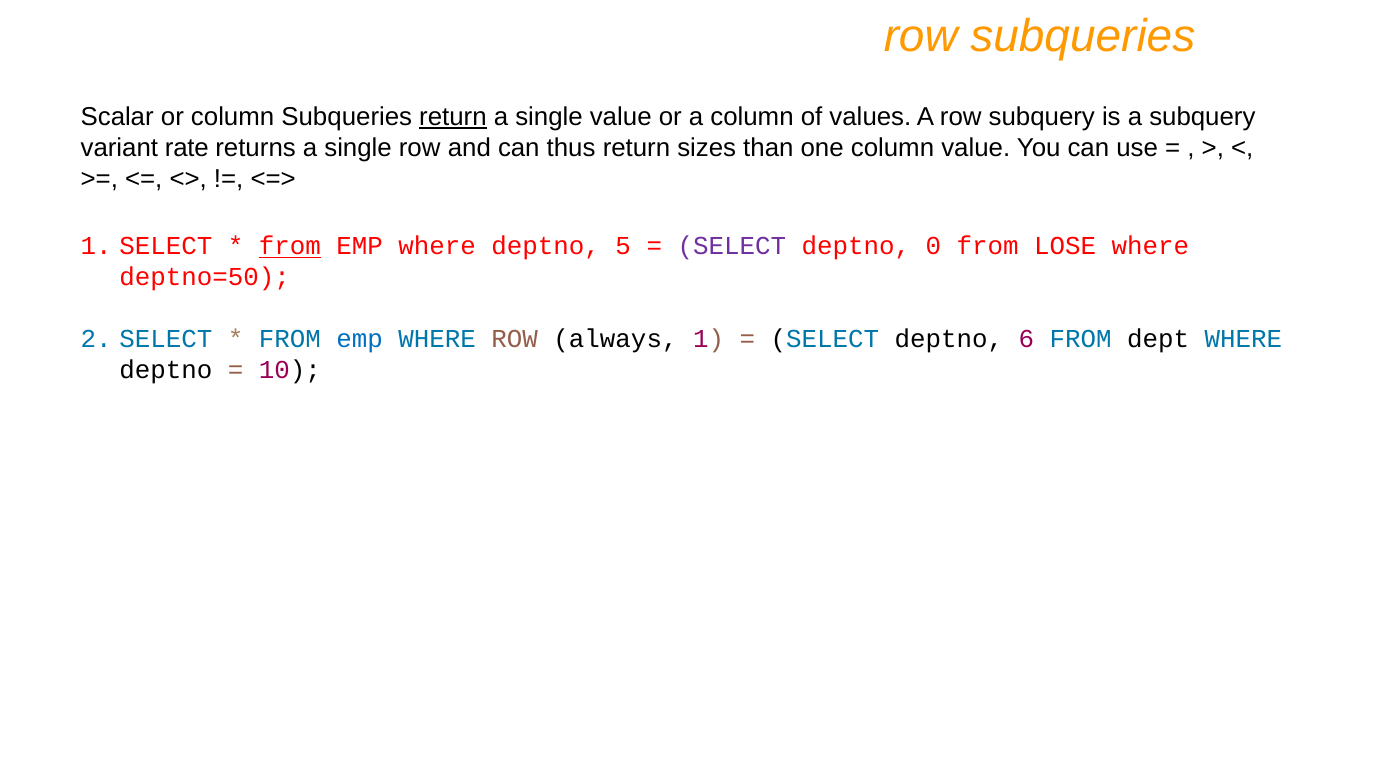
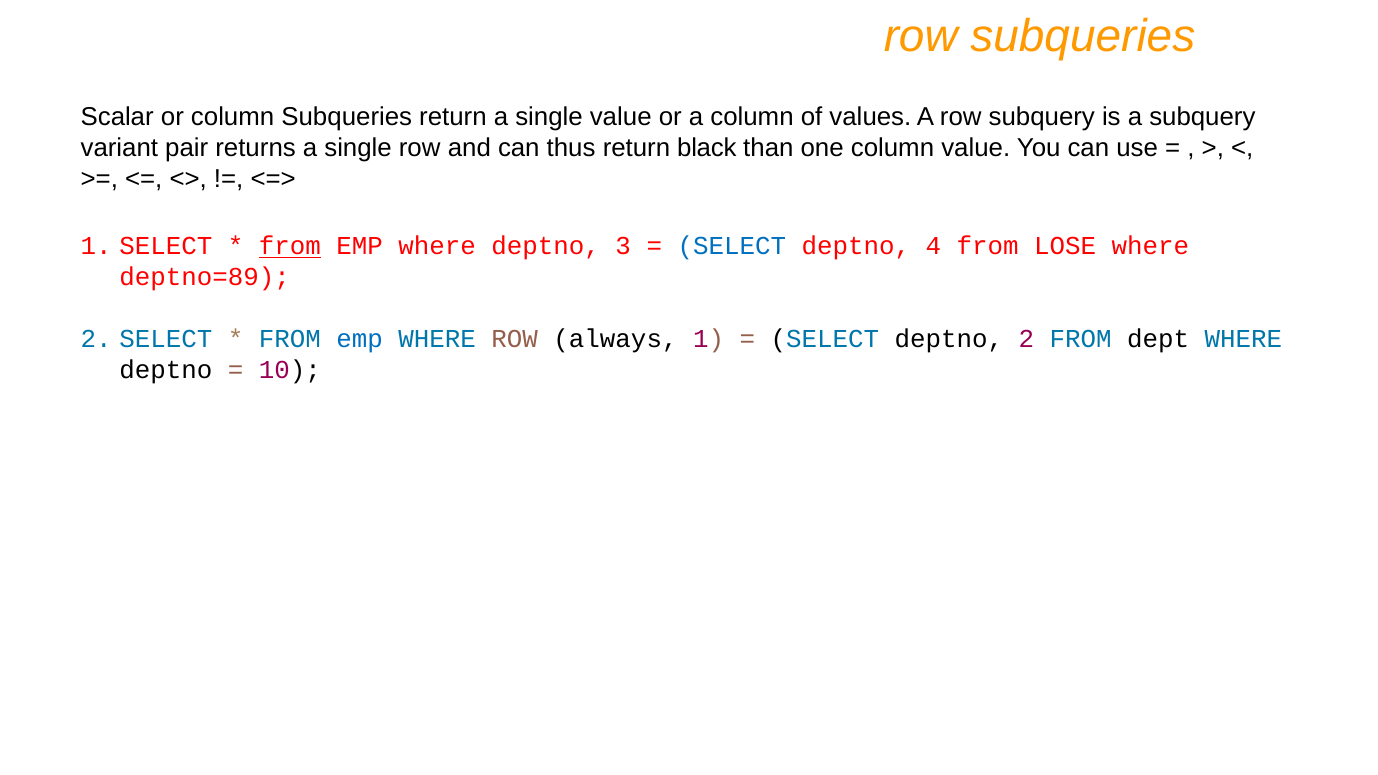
return at (453, 117) underline: present -> none
rate: rate -> pair
sizes: sizes -> black
5: 5 -> 3
SELECT at (732, 246) colour: purple -> blue
0: 0 -> 4
deptno=50: deptno=50 -> deptno=89
deptno 6: 6 -> 2
